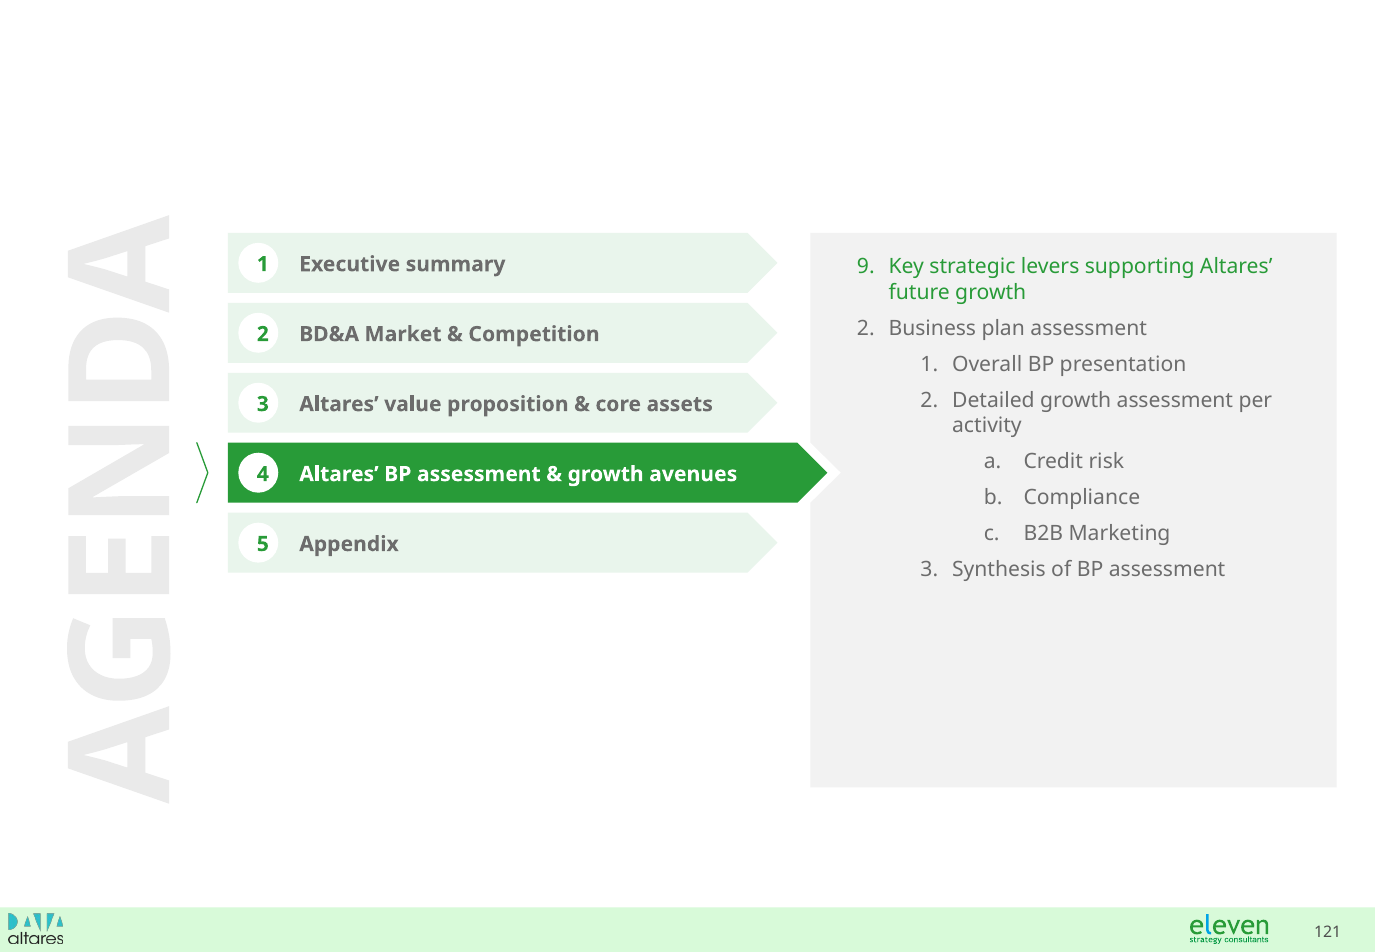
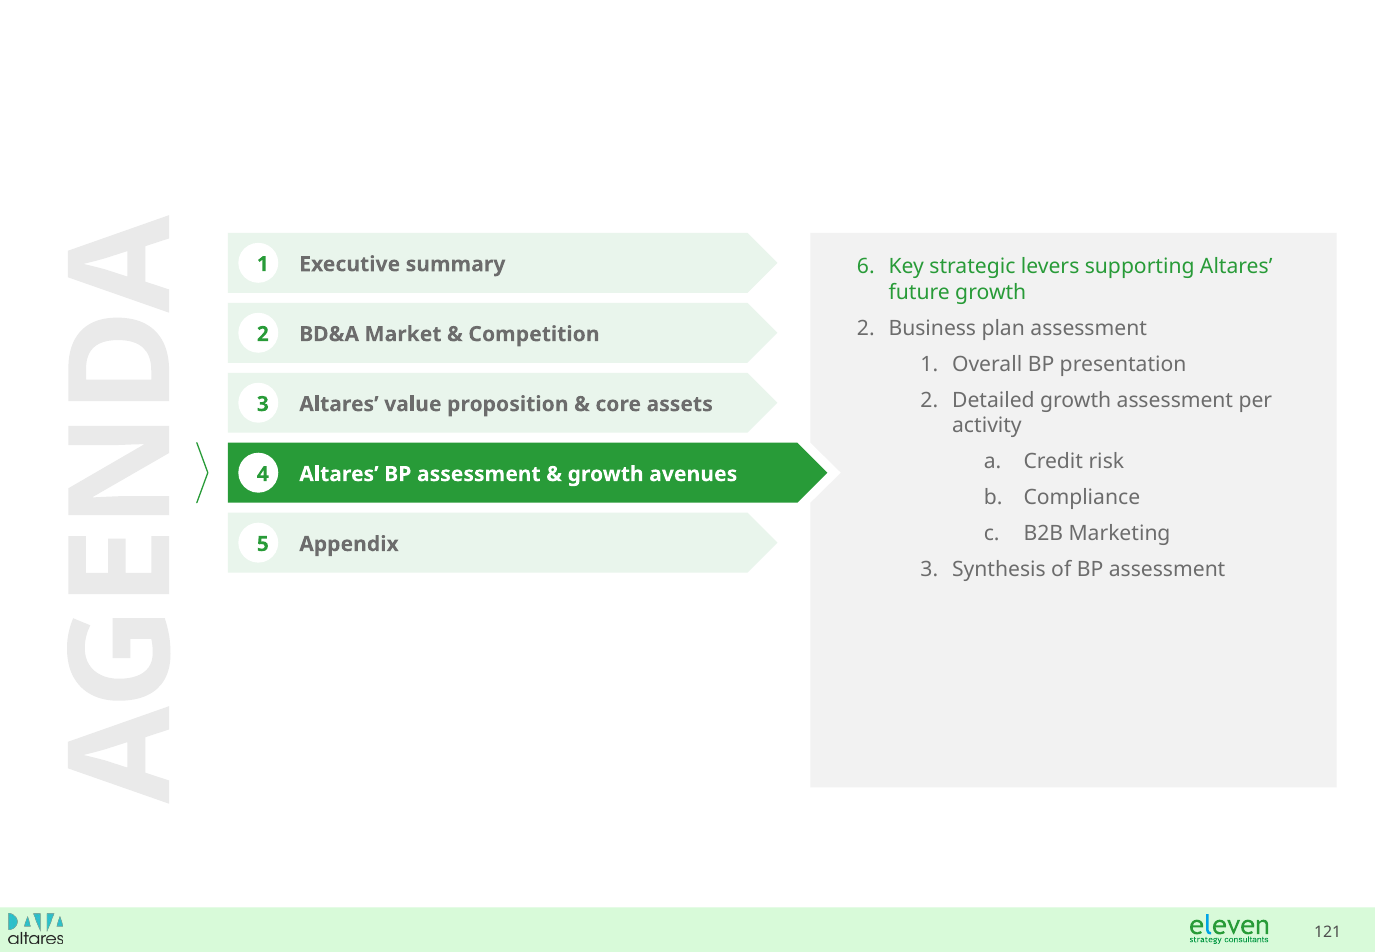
9 at (866, 267): 9 -> 6
